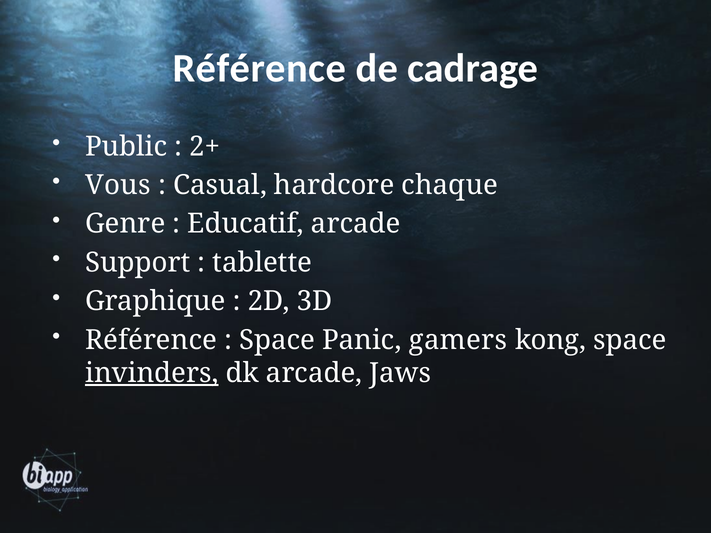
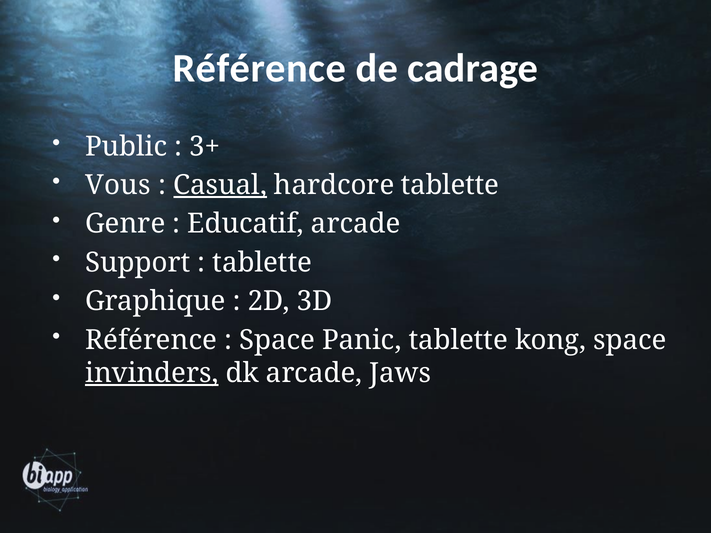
2+: 2+ -> 3+
Casual underline: none -> present
hardcore chaque: chaque -> tablette
Panic gamers: gamers -> tablette
